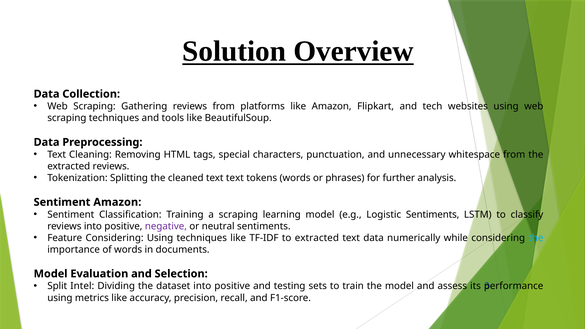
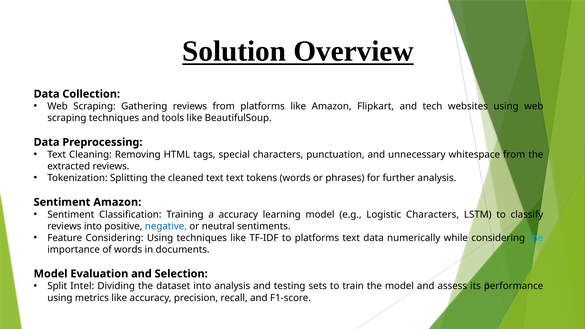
a scraping: scraping -> accuracy
Logistic Sentiments: Sentiments -> Characters
negative colour: purple -> blue
to extracted: extracted -> platforms
dataset into positive: positive -> analysis
